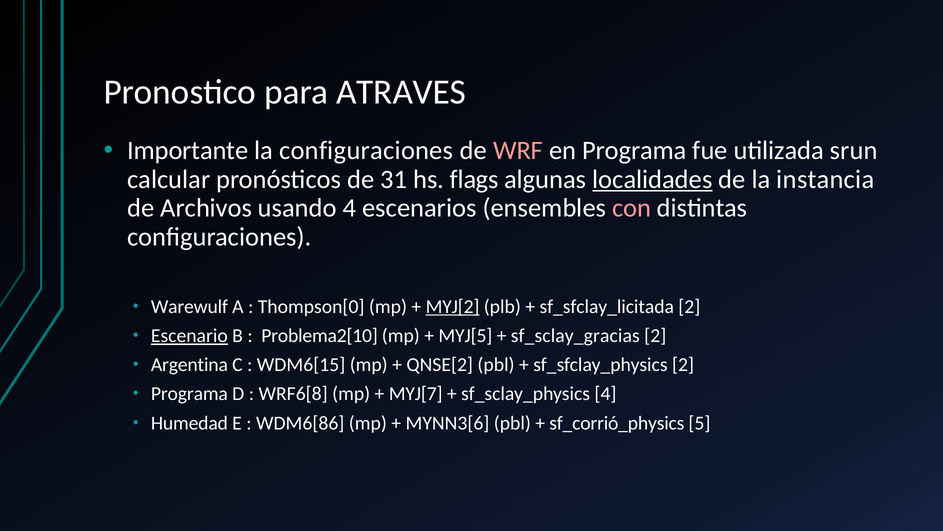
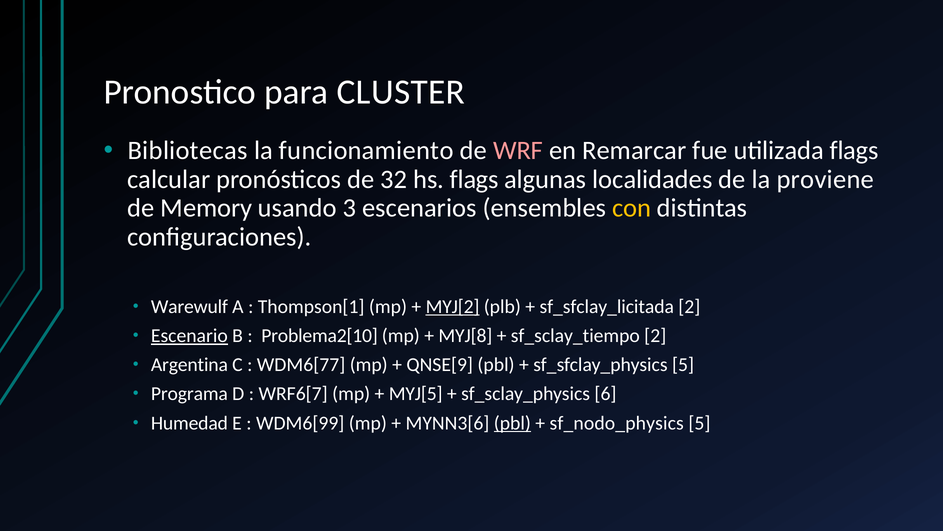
ATRAVES: ATRAVES -> CLUSTER
Importante: Importante -> Bibliotecas
la configuraciones: configuraciones -> funcionamiento
en Programa: Programa -> Remarcar
utilizada srun: srun -> flags
31: 31 -> 32
localidades underline: present -> none
instancia: instancia -> proviene
Archivos: Archivos -> Memory
usando 4: 4 -> 3
con colour: pink -> yellow
Thompson[0: Thompson[0 -> Thompson[1
MYJ[5: MYJ[5 -> MYJ[8
sf_sclay_gracias: sf_sclay_gracias -> sf_sclay_tiempo
WDM6[15: WDM6[15 -> WDM6[77
QNSE[2: QNSE[2 -> QNSE[9
sf_sfclay_physics 2: 2 -> 5
WRF6[8: WRF6[8 -> WRF6[7
MYJ[7: MYJ[7 -> MYJ[5
sf_sclay_physics 4: 4 -> 6
WDM6[86: WDM6[86 -> WDM6[99
pbl at (512, 423) underline: none -> present
sf_corrió_physics: sf_corrió_physics -> sf_nodo_physics
